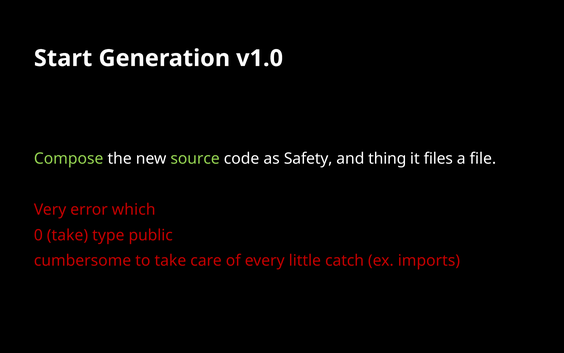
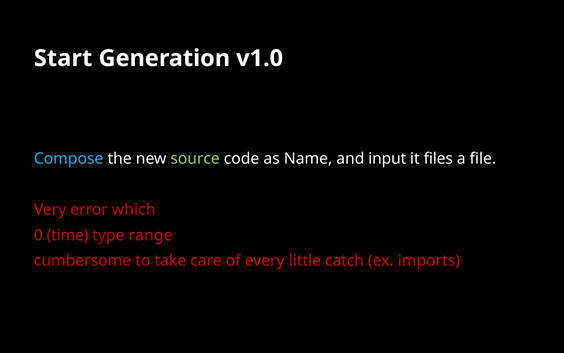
Compose colour: light green -> light blue
Safety: Safety -> Name
thing: thing -> input
0 take: take -> time
public: public -> range
